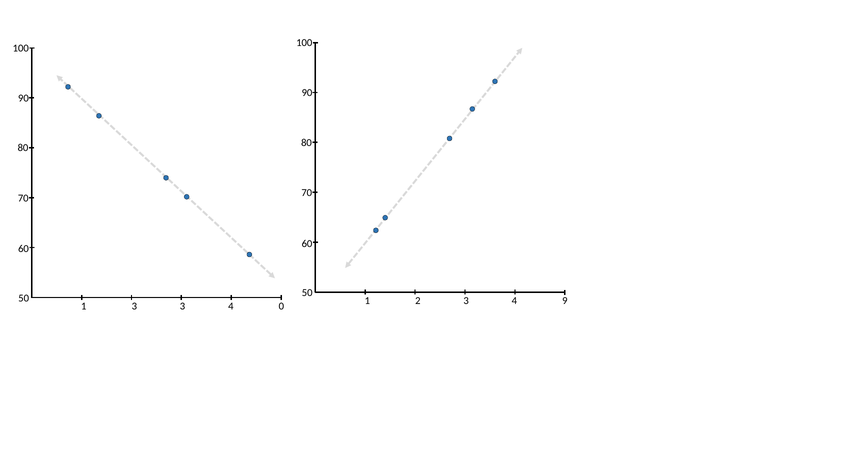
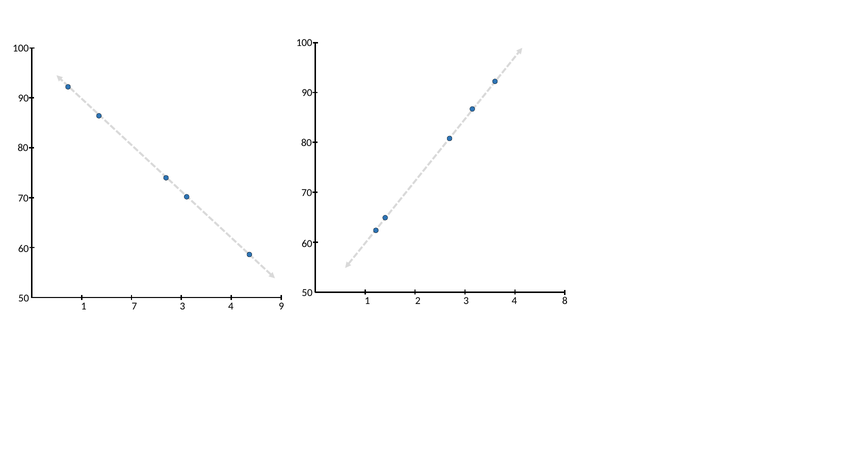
9: 9 -> 8
1 3: 3 -> 7
0: 0 -> 9
